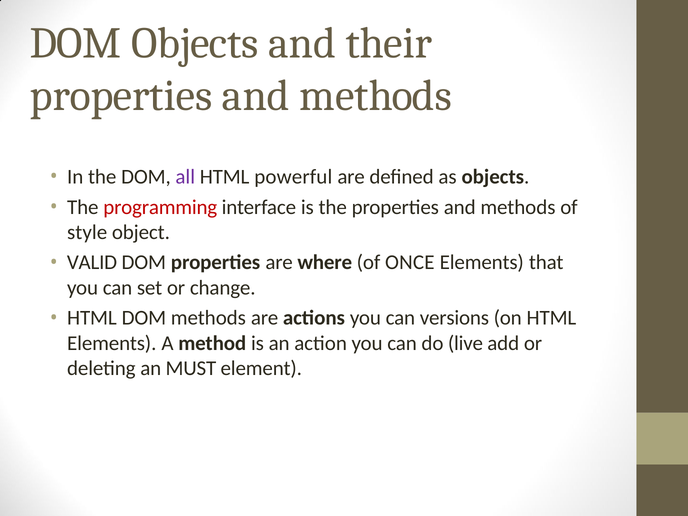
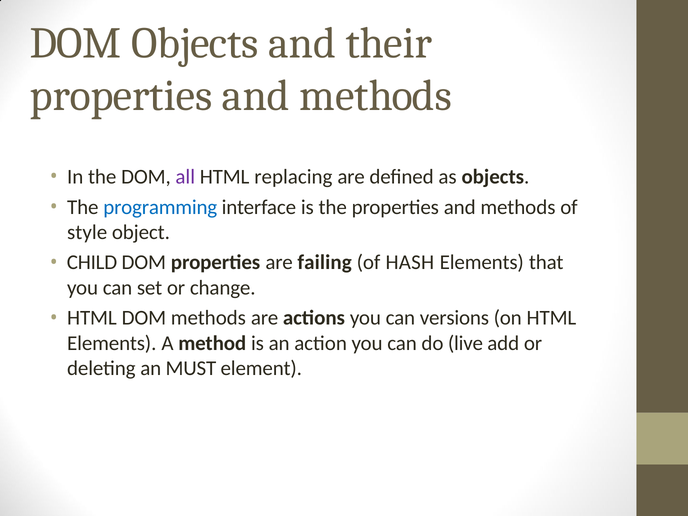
powerful: powerful -> replacing
programming colour: red -> blue
VALID: VALID -> CHILD
where: where -> failing
ONCE: ONCE -> HASH
